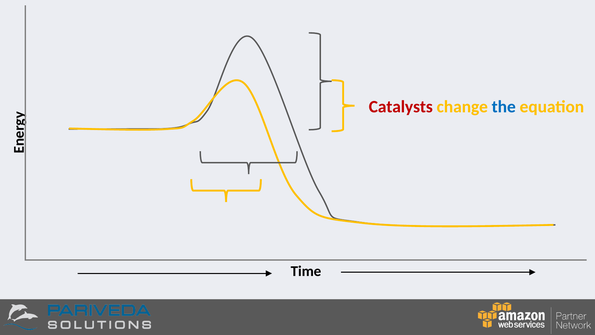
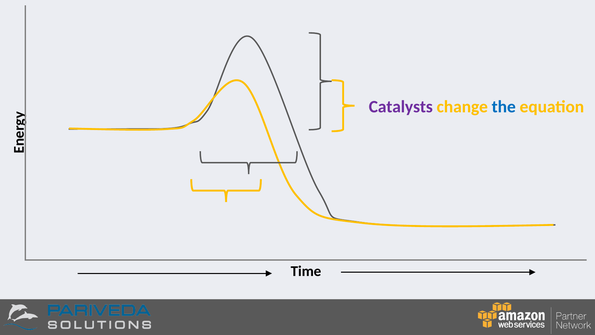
Catalysts colour: red -> purple
